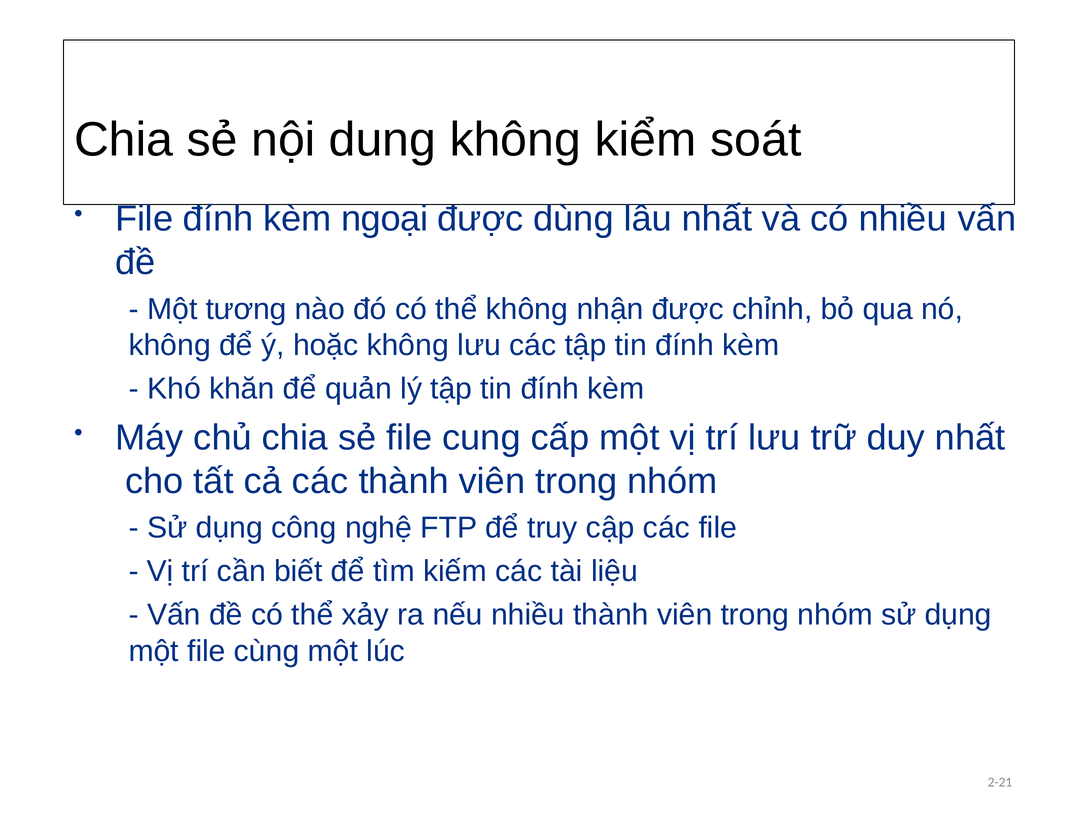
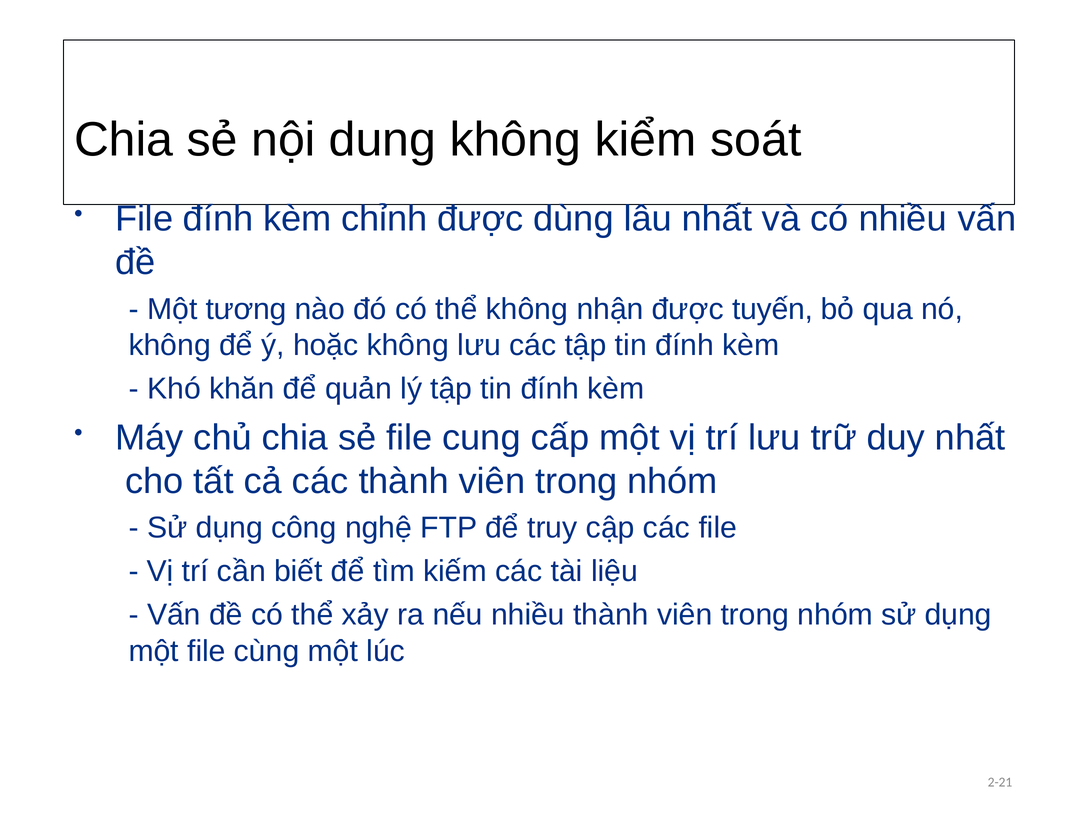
ngoại: ngoại -> chỉnh
chỉnh: chỉnh -> tuyến
